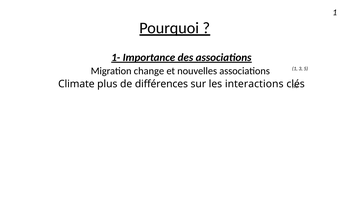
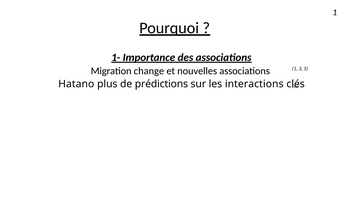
Climate: Climate -> Hatano
différences: différences -> prédictions
